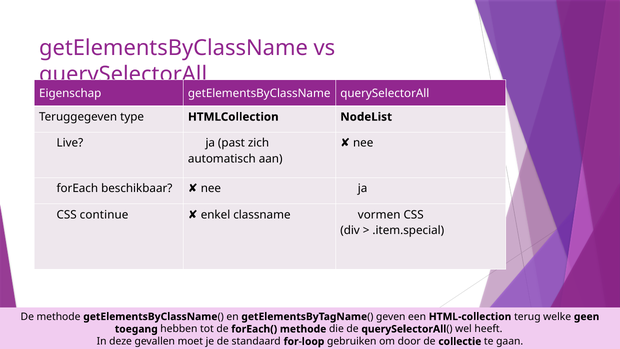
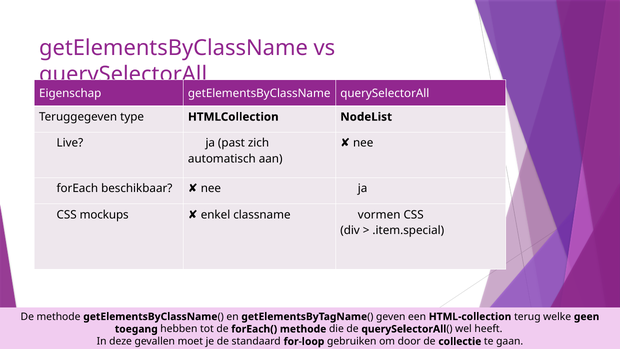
continue: continue -> mockups
